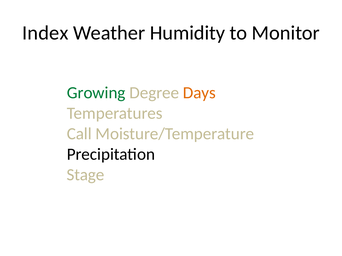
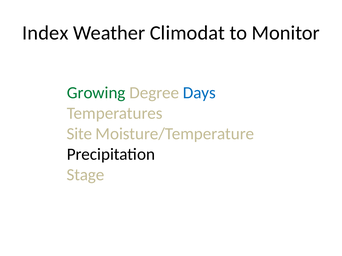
Humidity: Humidity -> Climodat
Days colour: orange -> blue
Call: Call -> Site
